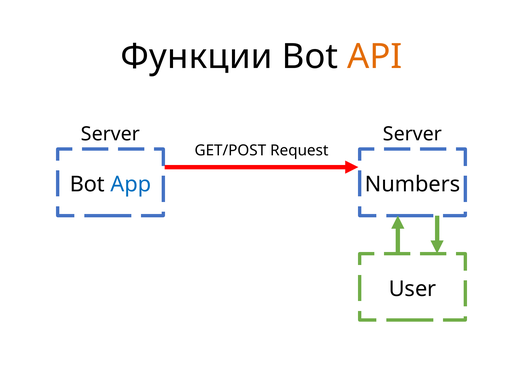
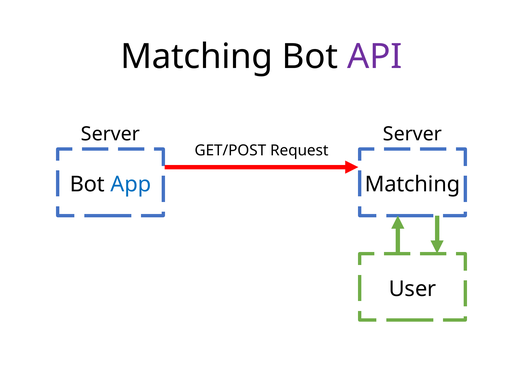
Функции at (196, 57): Функции -> Matching
API colour: orange -> purple
Numbers at (412, 184): Numbers -> Matching
